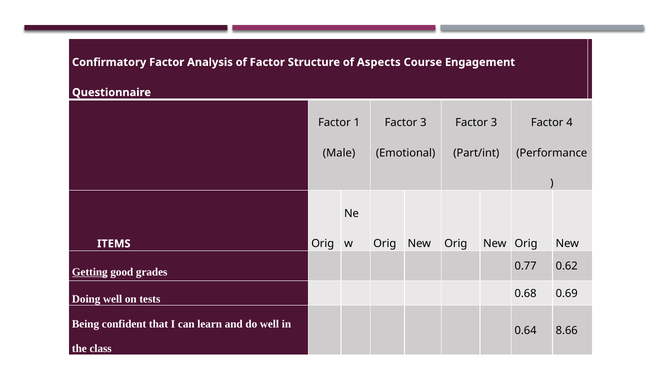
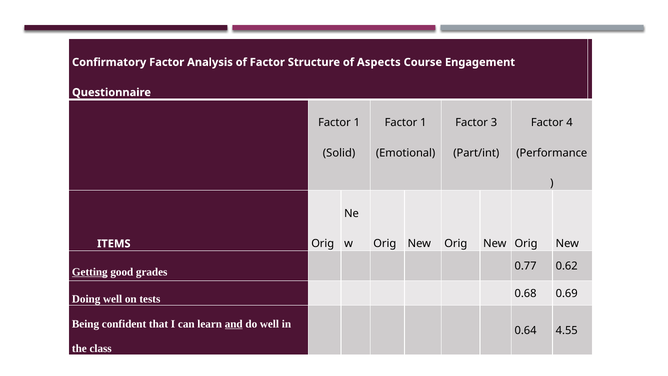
3 at (423, 123): 3 -> 1
Male: Male -> Solid
and underline: none -> present
8.66: 8.66 -> 4.55
